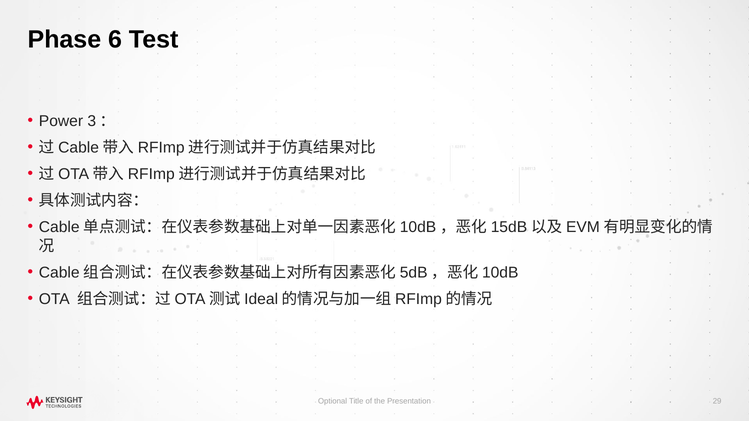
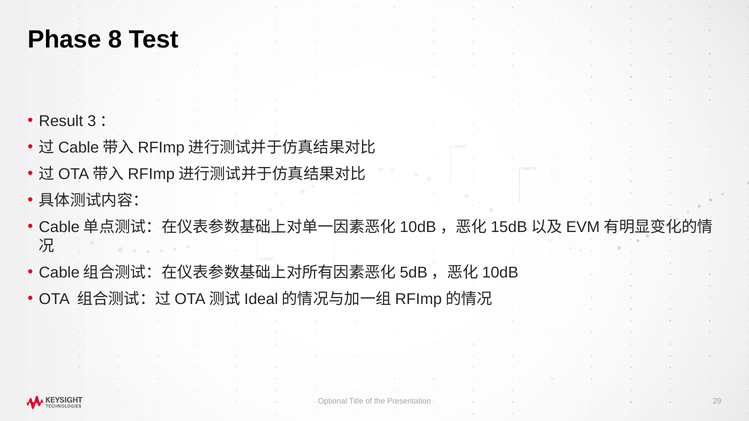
6: 6 -> 8
Power: Power -> Result
